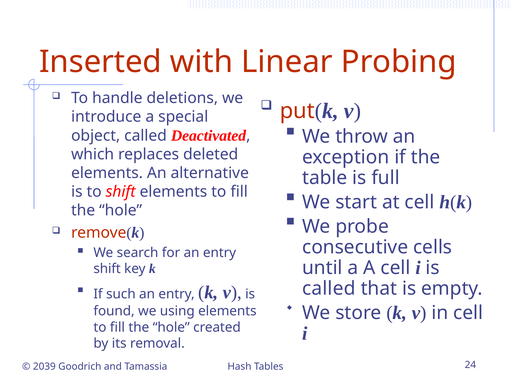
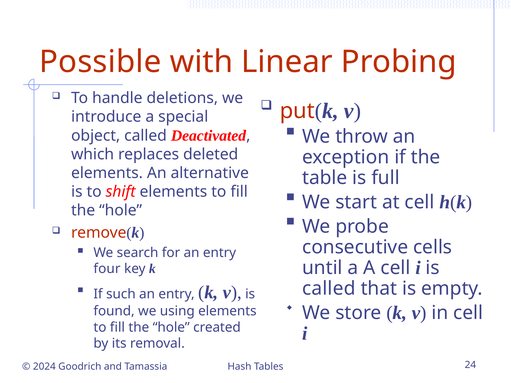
Inserted: Inserted -> Possible
shift at (107, 269): shift -> four
2039: 2039 -> 2024
